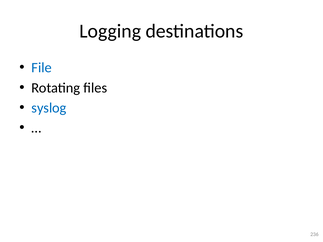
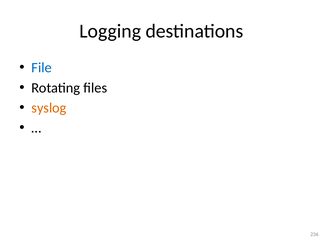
syslog colour: blue -> orange
